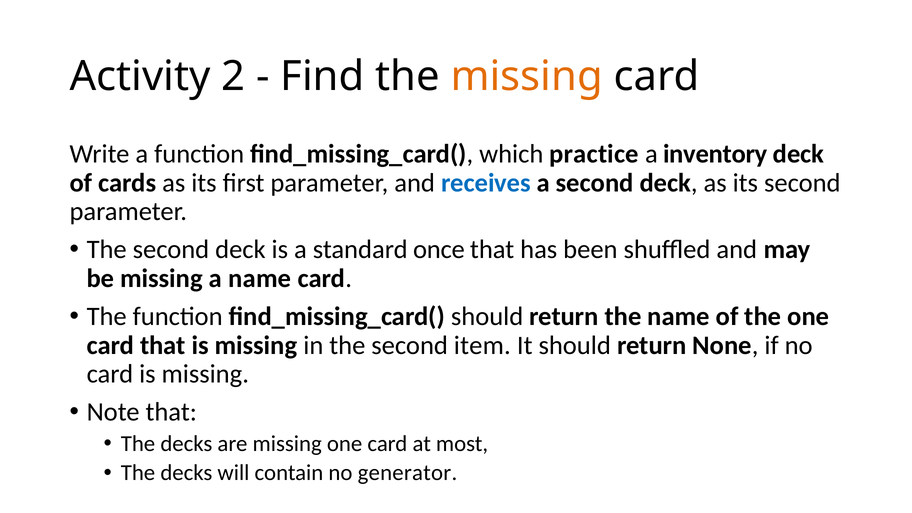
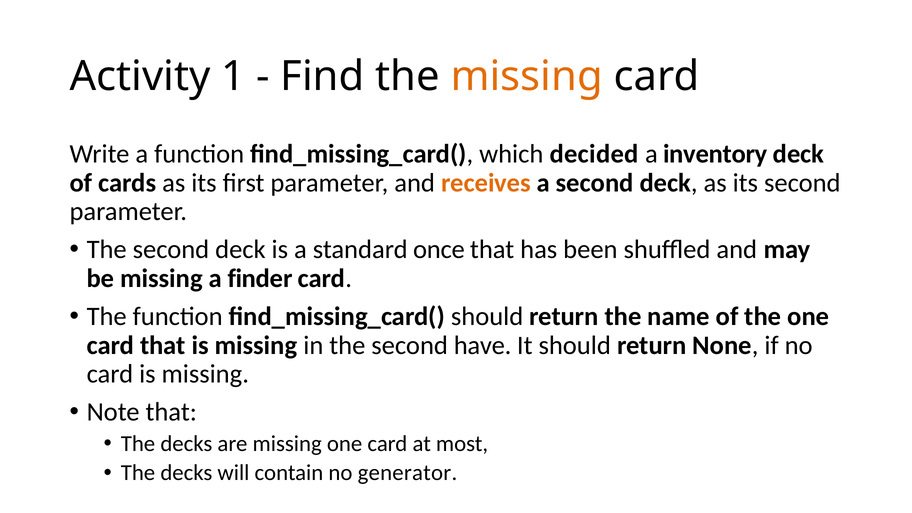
2: 2 -> 1
practice: practice -> decided
receives colour: blue -> orange
a name: name -> finder
item: item -> have
